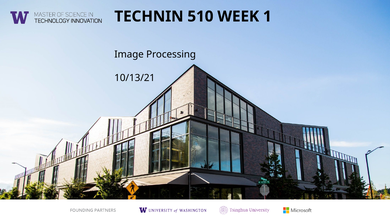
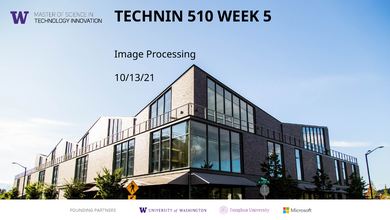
1: 1 -> 5
